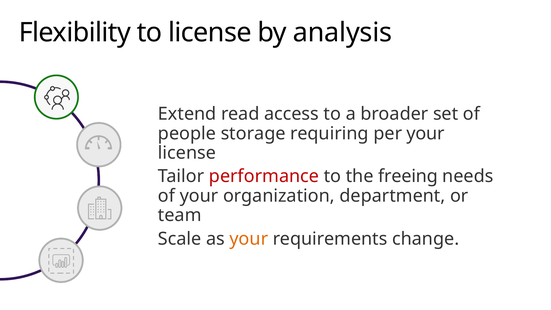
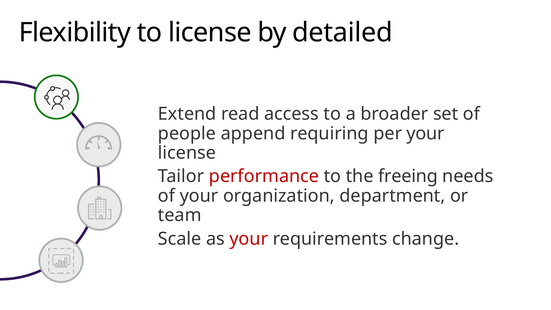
analysis: analysis -> detailed
storage: storage -> append
your at (249, 239) colour: orange -> red
